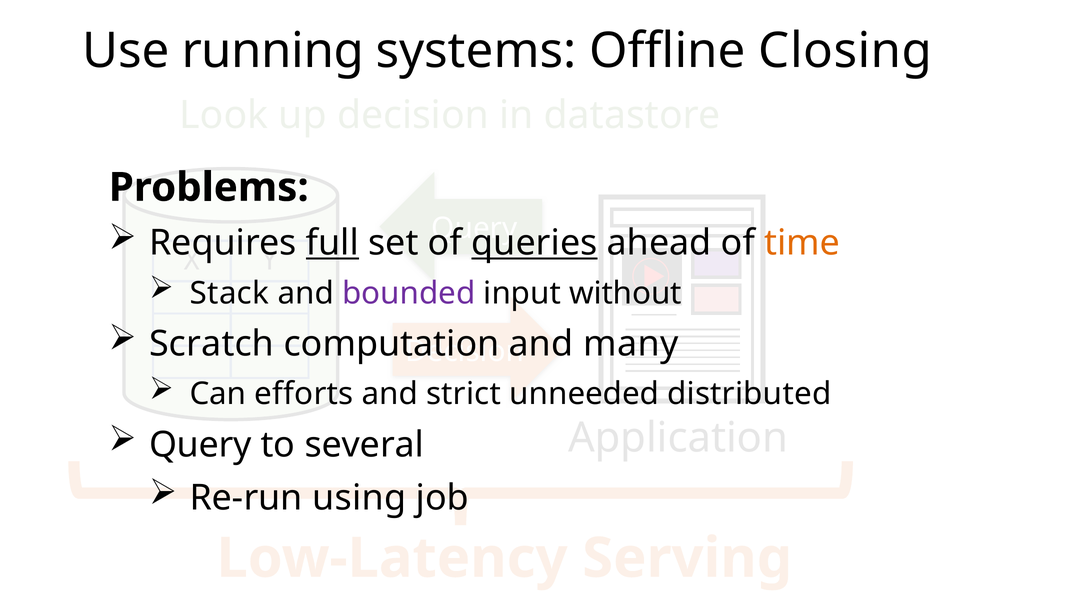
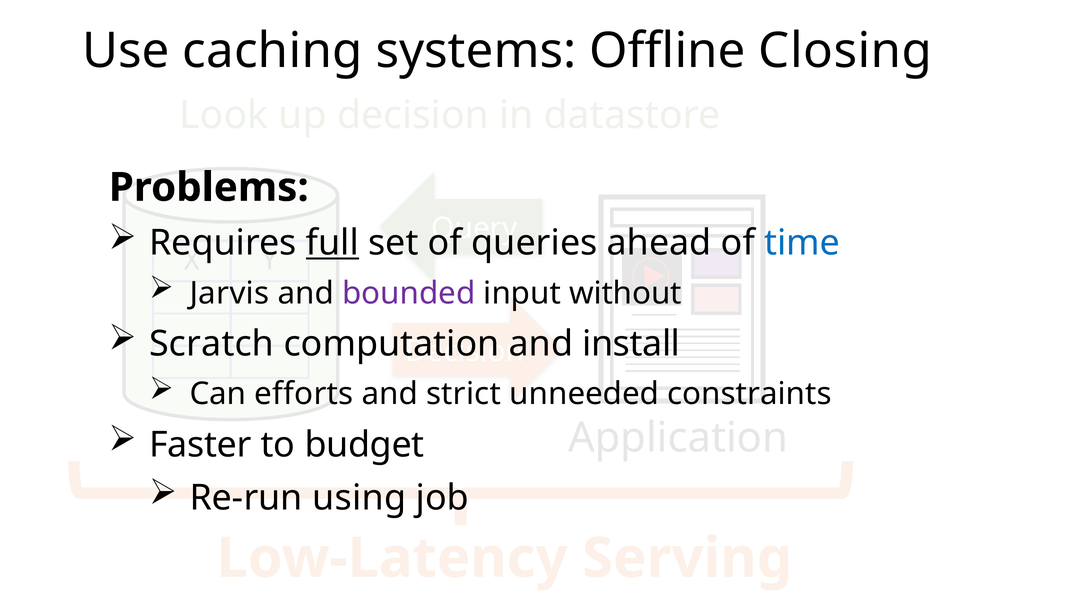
running: running -> caching
queries underline: present -> none
time colour: orange -> blue
Stack: Stack -> Jarvis
many: many -> install
distributed: distributed -> constraints
Query at (200, 445): Query -> Faster
several: several -> budget
